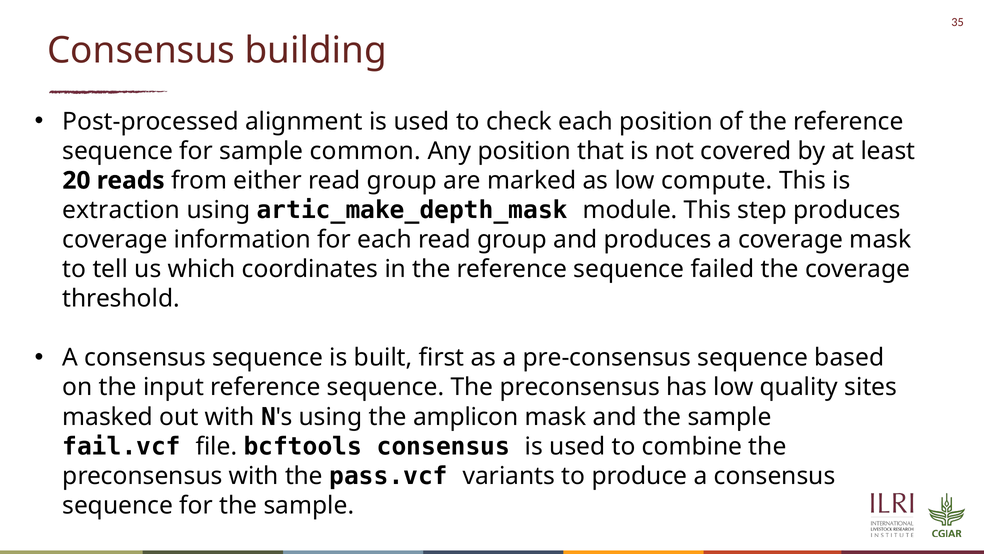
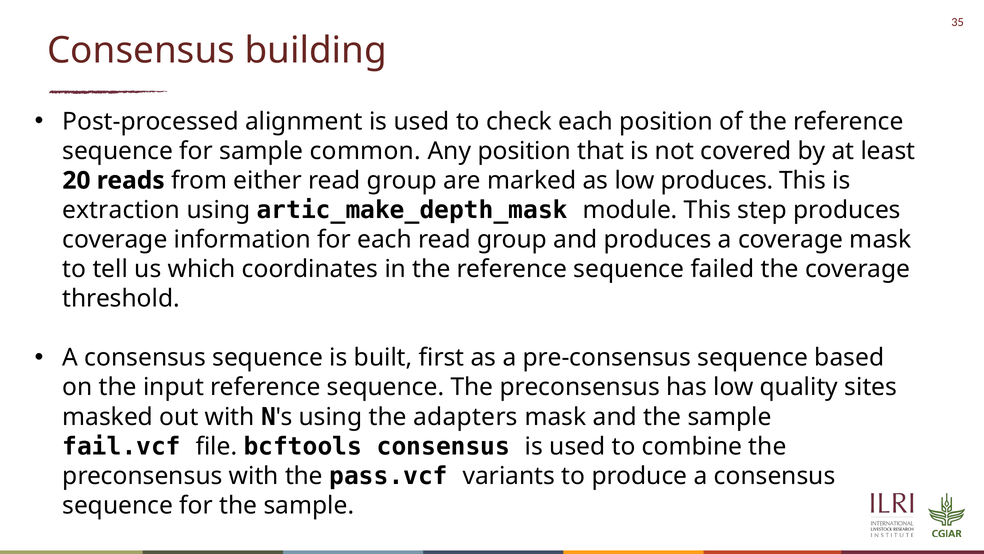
low compute: compute -> produces
amplicon: amplicon -> adapters
